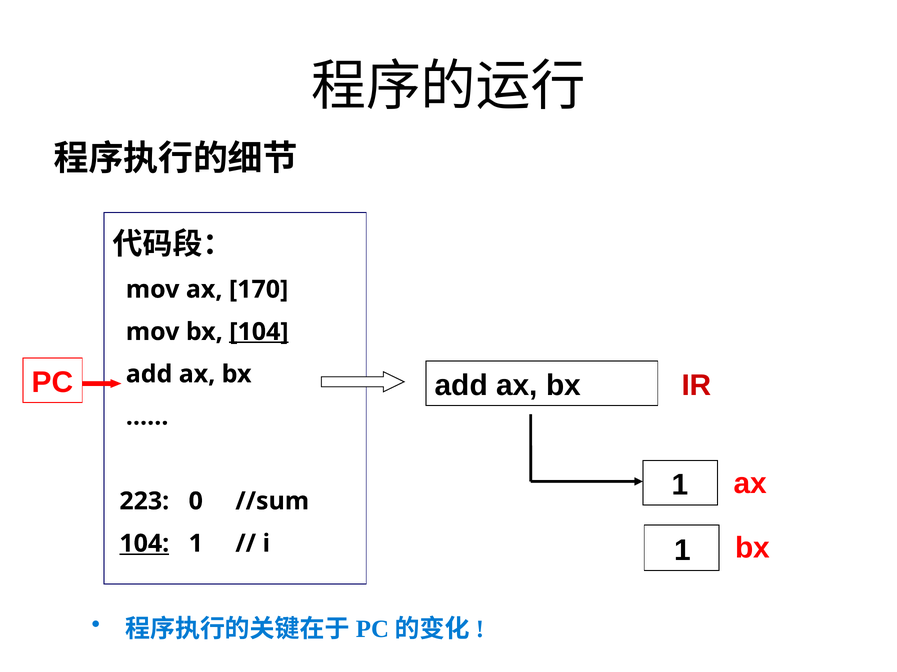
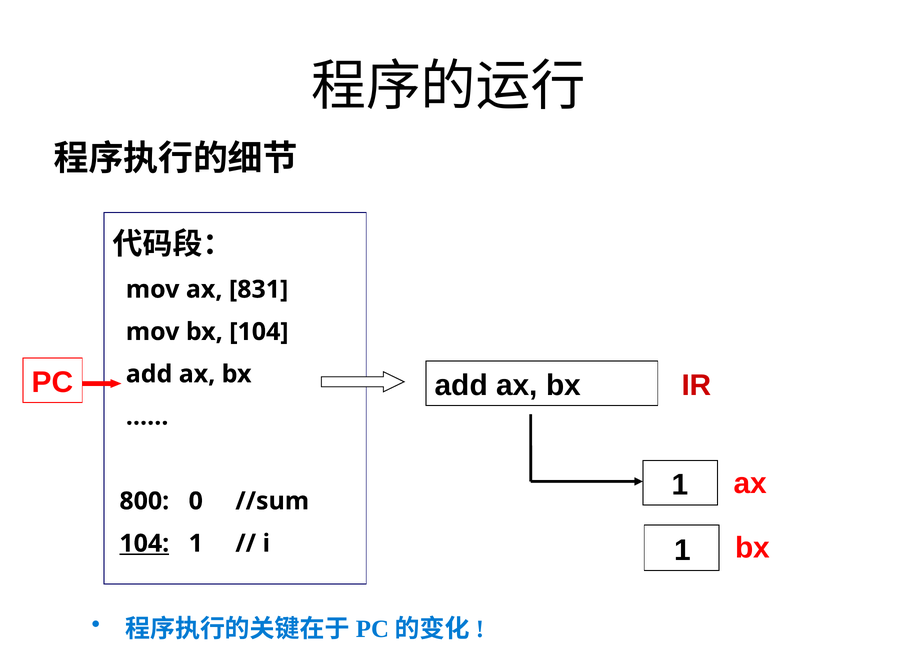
170: 170 -> 831
104 at (259, 332) underline: present -> none
223: 223 -> 800
